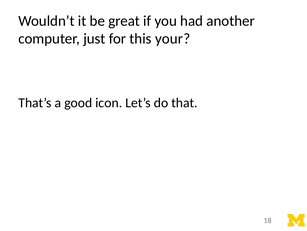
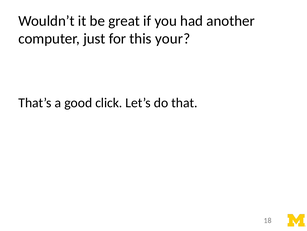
icon: icon -> click
